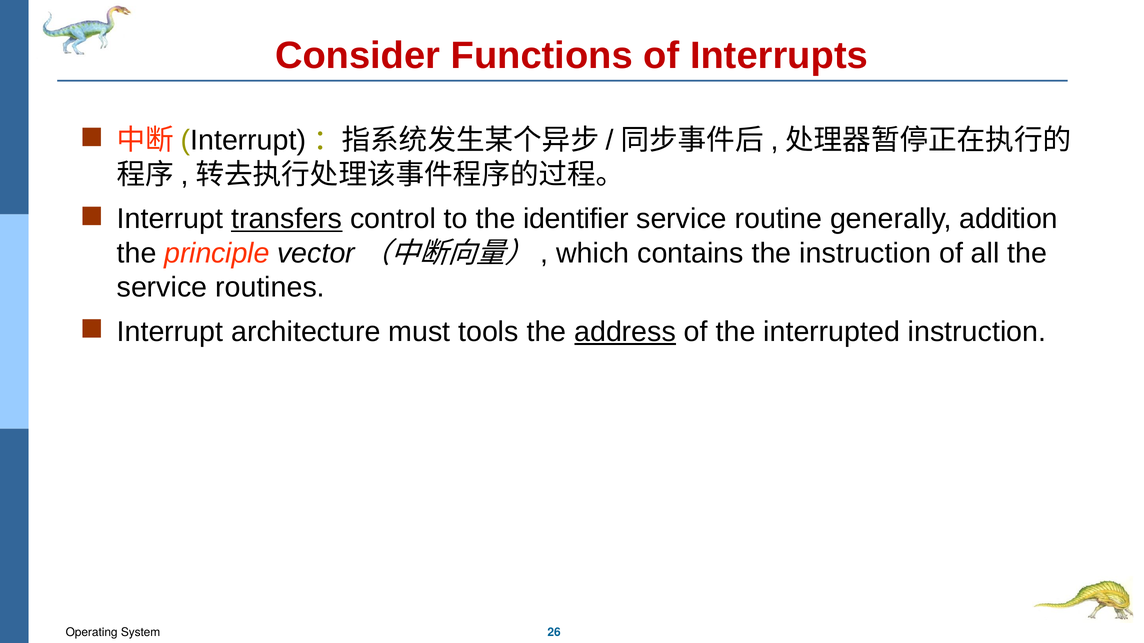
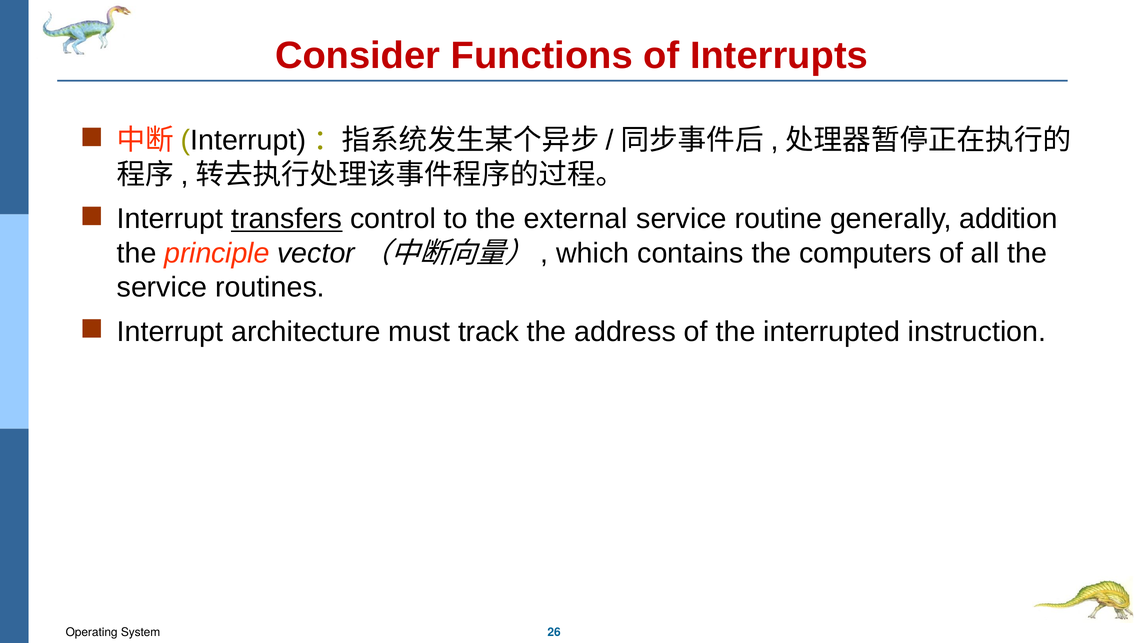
identifier: identifier -> external
the instruction: instruction -> computers
tools: tools -> track
address underline: present -> none
